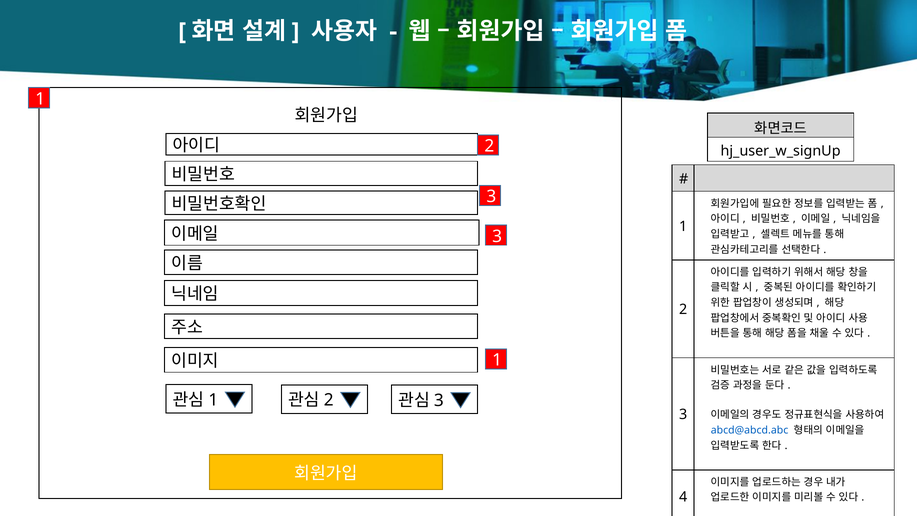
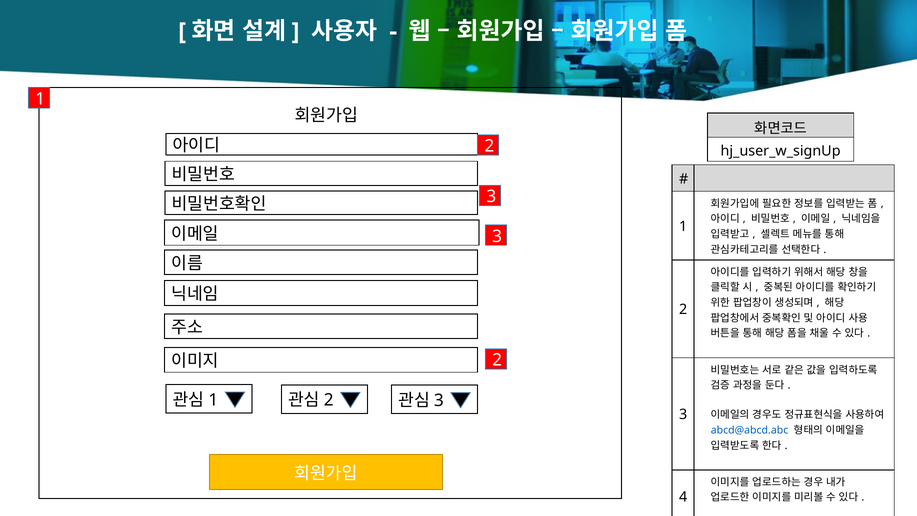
1 at (497, 360): 1 -> 2
